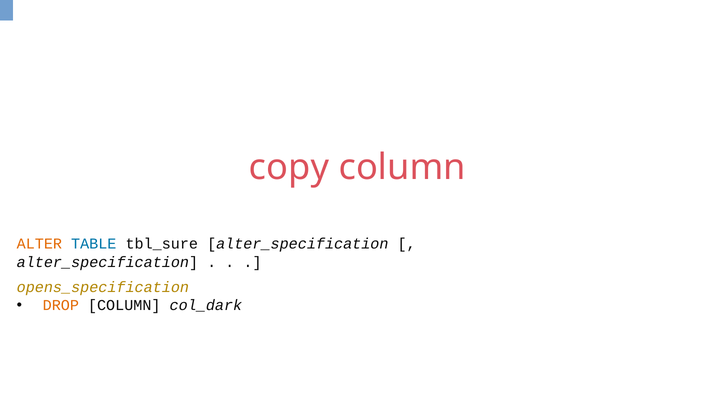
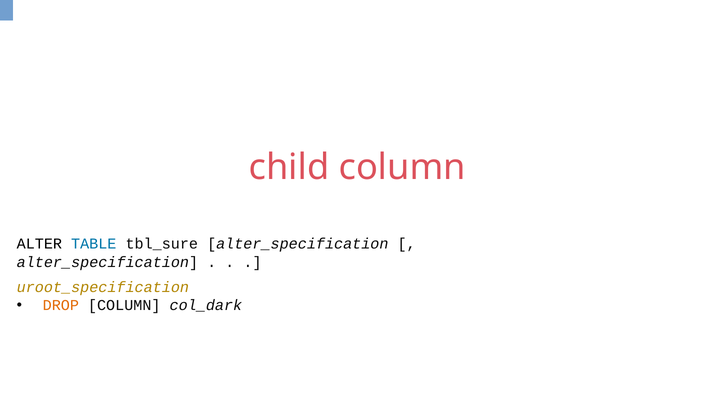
copy: copy -> child
ALTER colour: orange -> black
opens_specification: opens_specification -> uroot_specification
